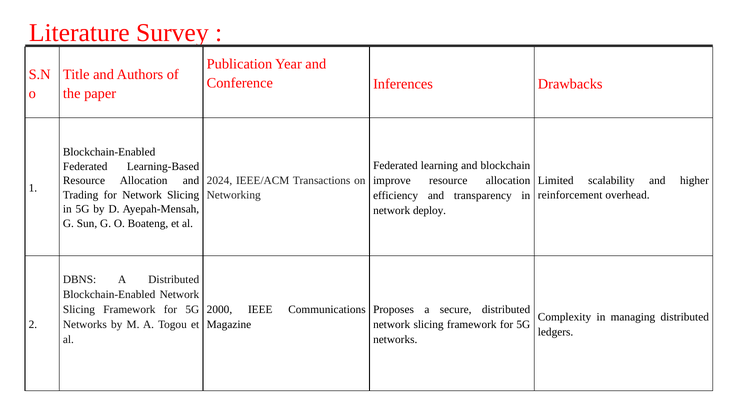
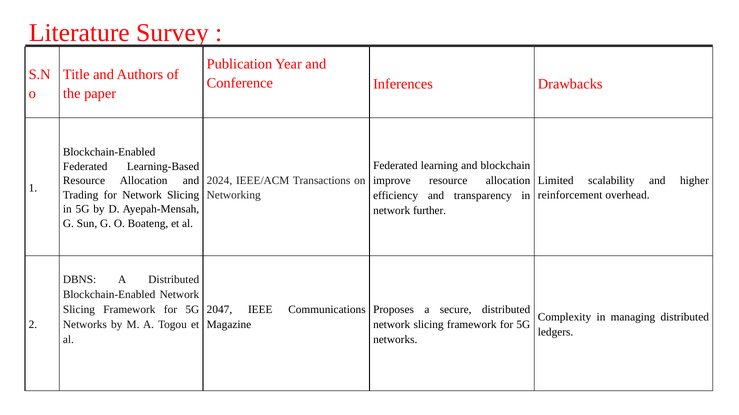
deploy: deploy -> further
2000: 2000 -> 2047
